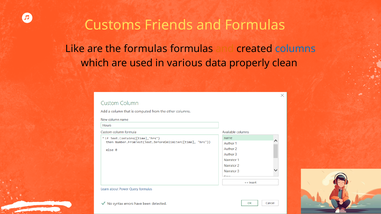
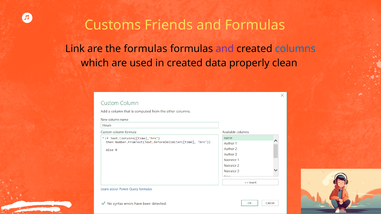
Like: Like -> Link
and at (225, 49) colour: orange -> purple
in various: various -> created
